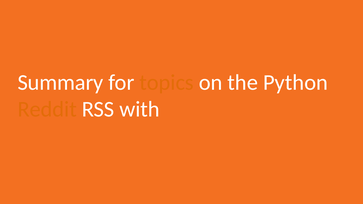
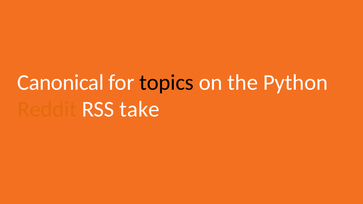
Summary: Summary -> Canonical
topics colour: orange -> black
with: with -> take
